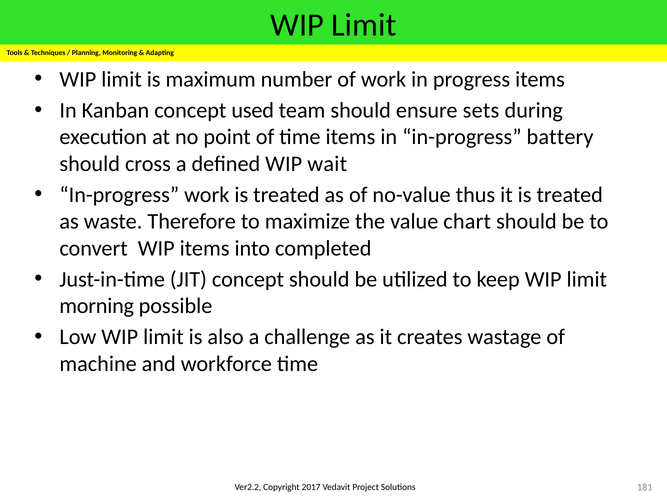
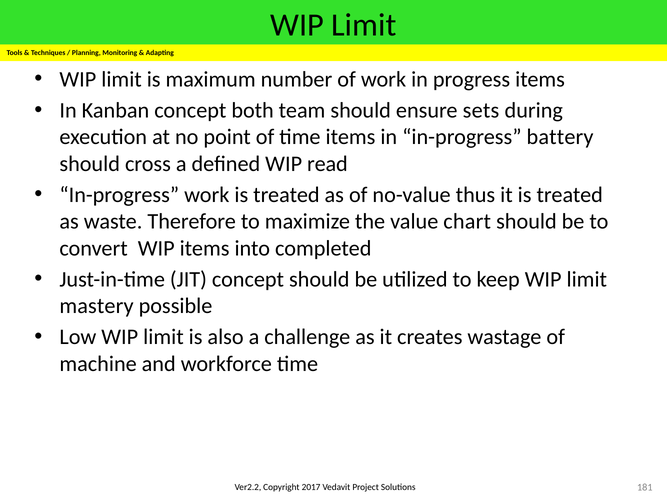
used: used -> both
wait: wait -> read
morning: morning -> mastery
